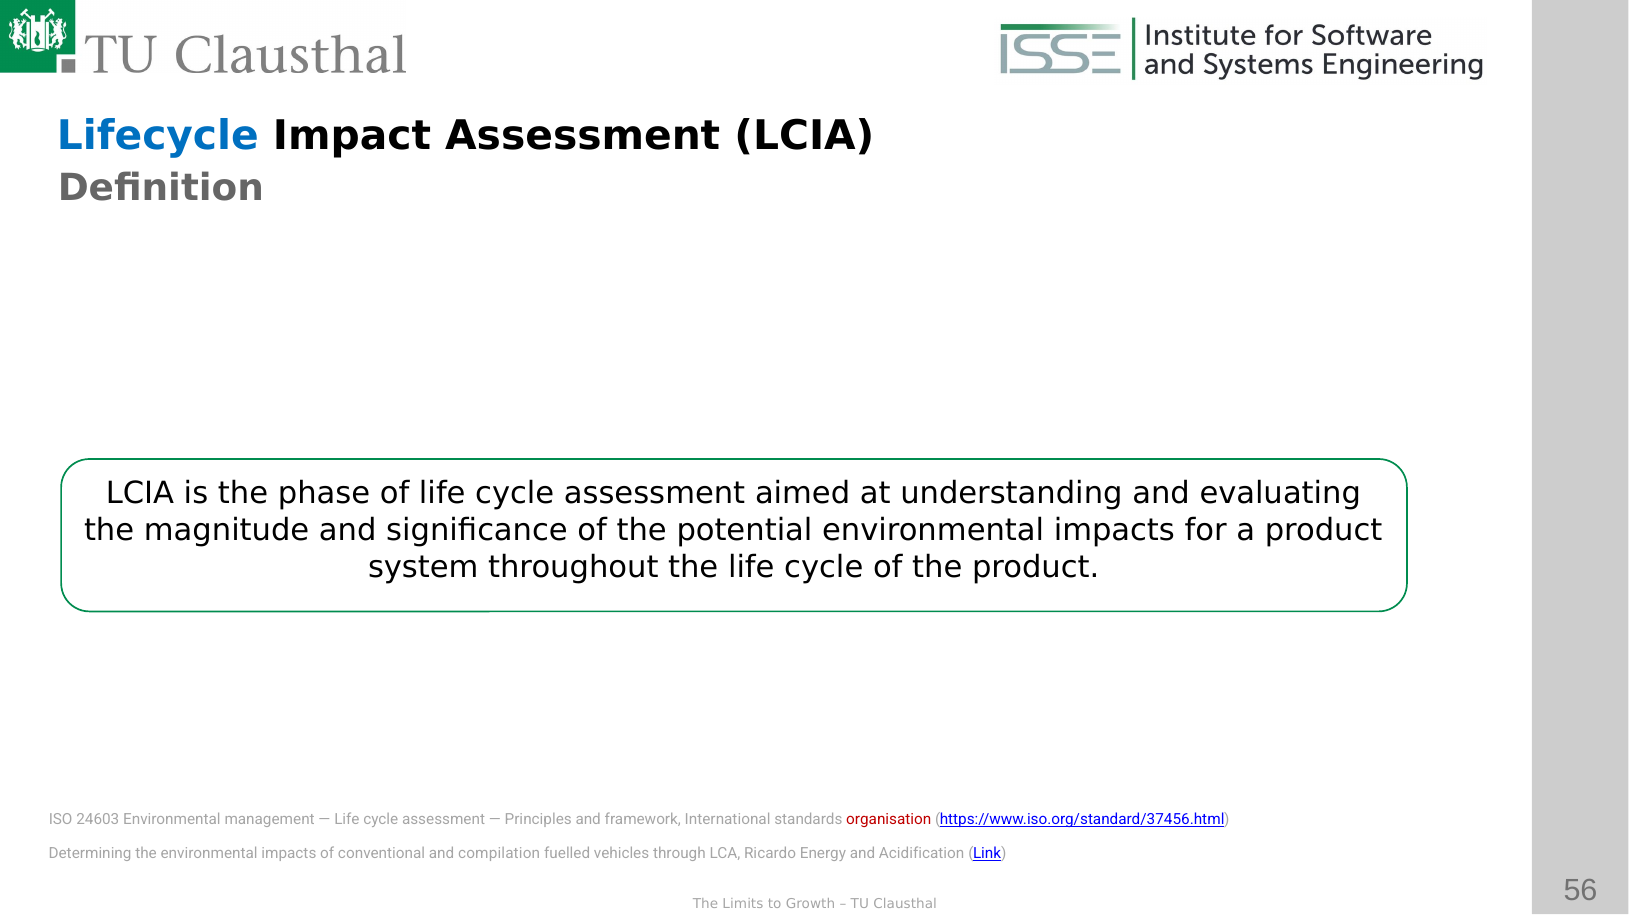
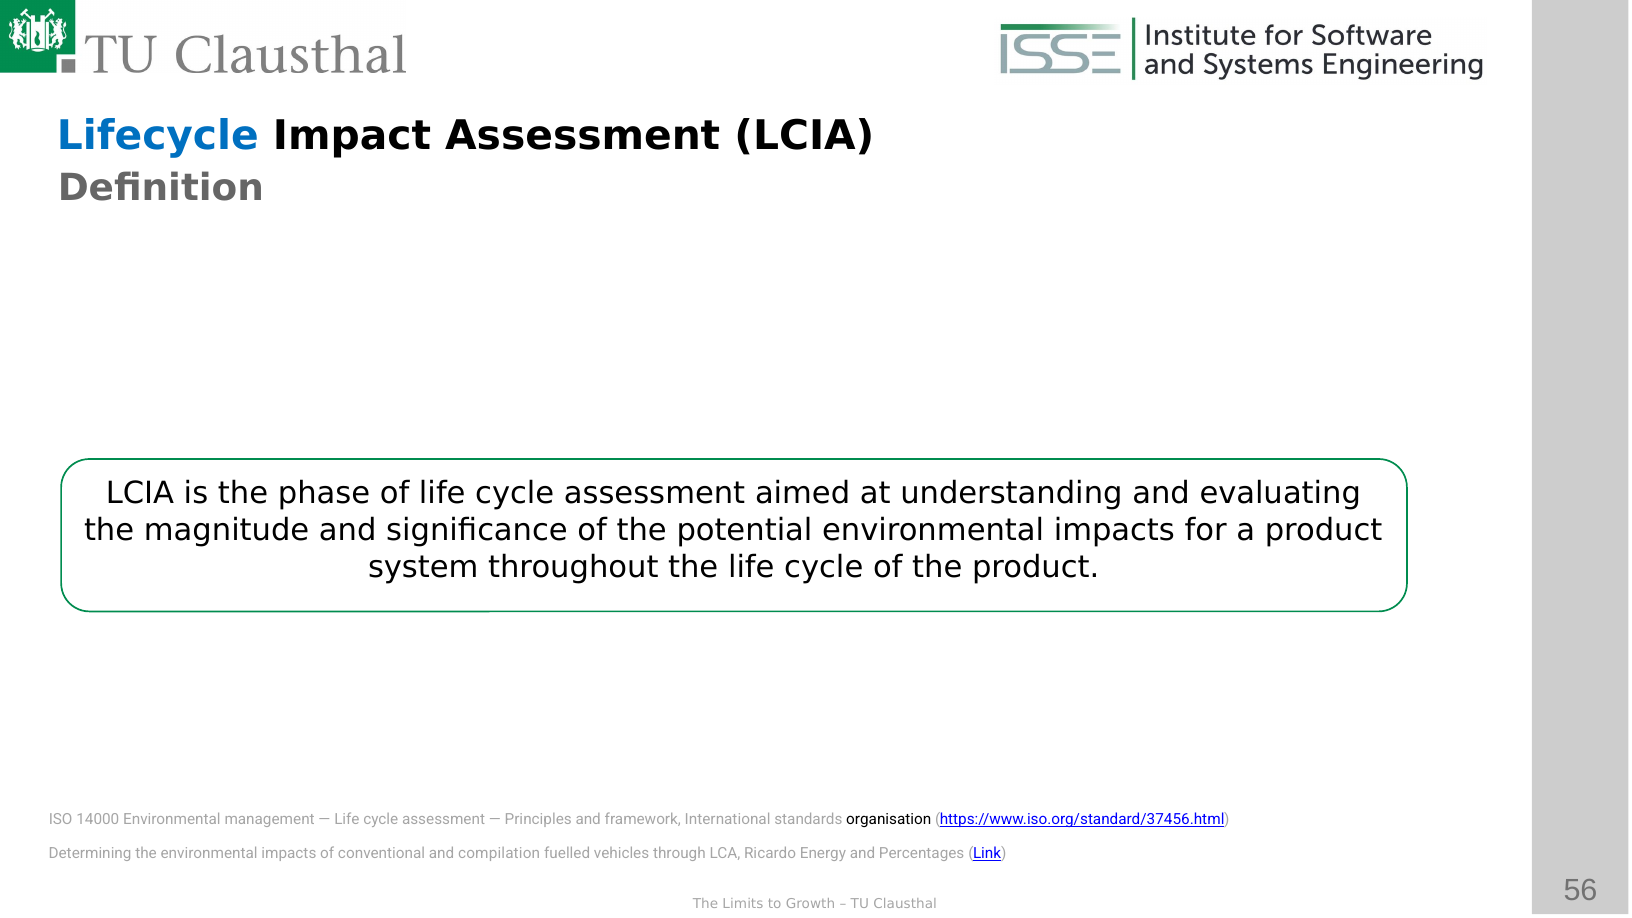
24603: 24603 -> 14000
organisation colour: red -> black
Acidification: Acidification -> Percentages
